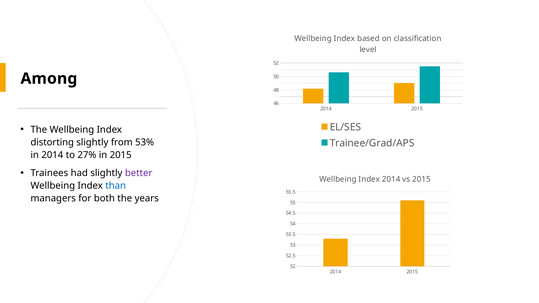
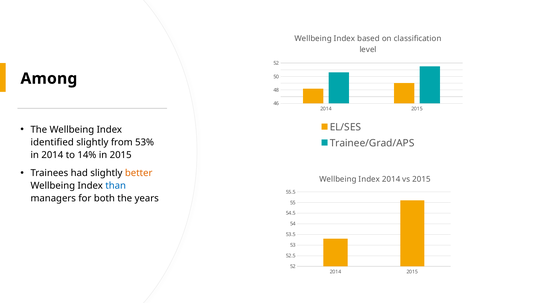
distorting: distorting -> identified
27%: 27% -> 14%
better colour: purple -> orange
